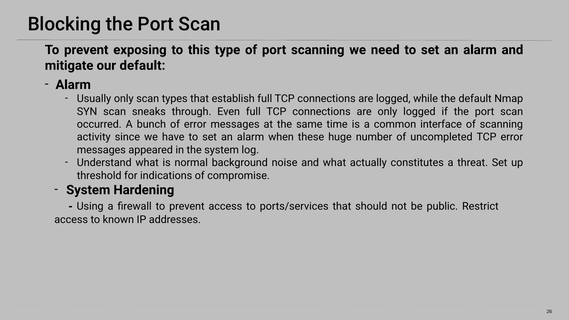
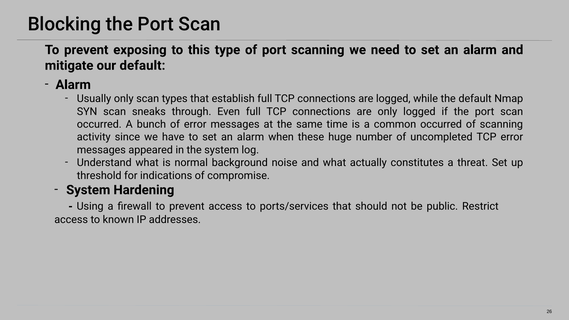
common interface: interface -> occurred
